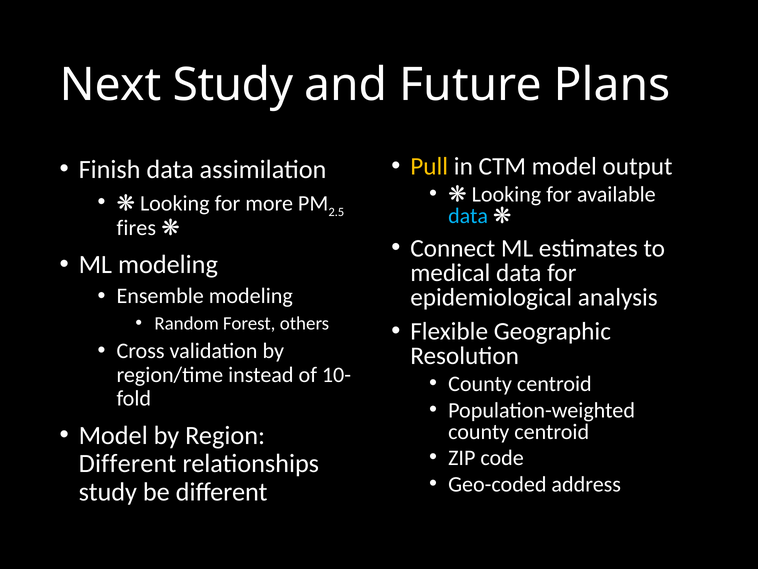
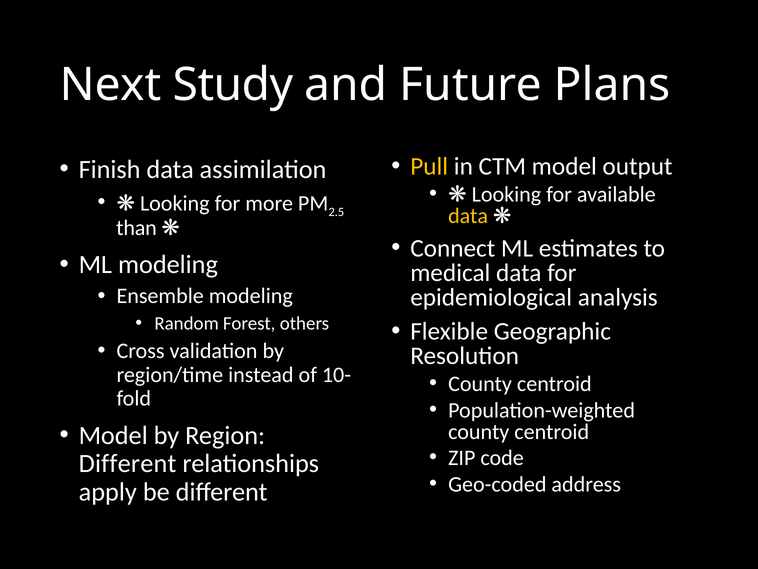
data at (468, 216) colour: light blue -> yellow
fires: fires -> than
study at (108, 492): study -> apply
